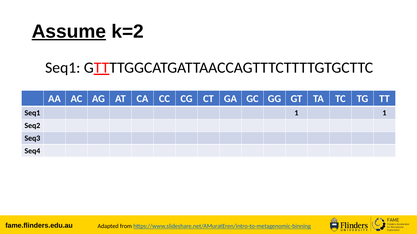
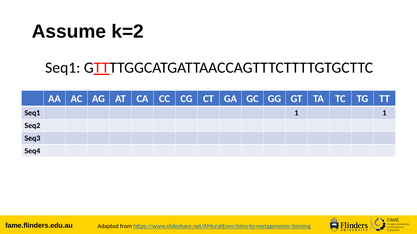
Assume underline: present -> none
